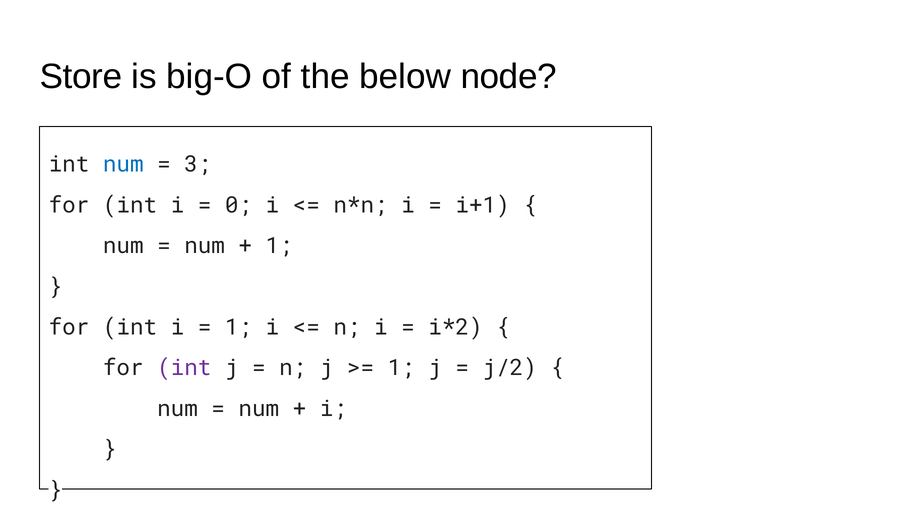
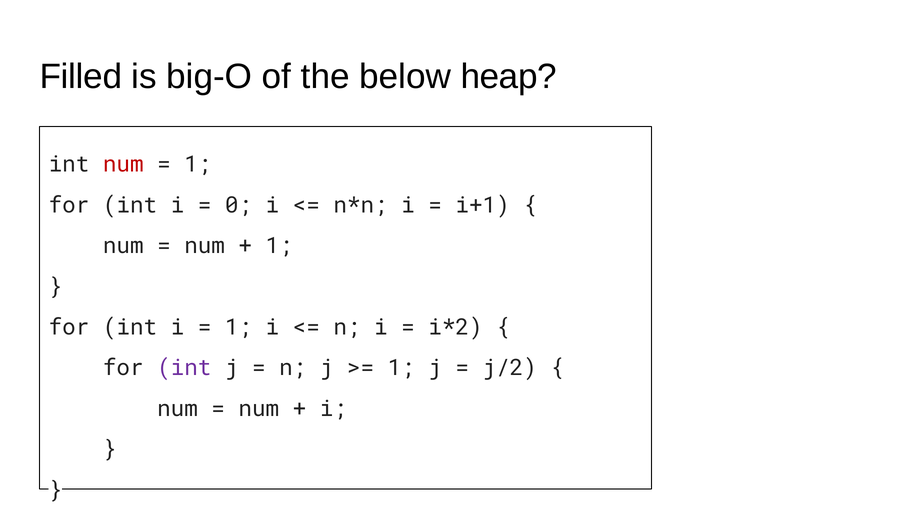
Store: Store -> Filled
node: node -> heap
num at (123, 164) colour: blue -> red
3 at (198, 164): 3 -> 1
